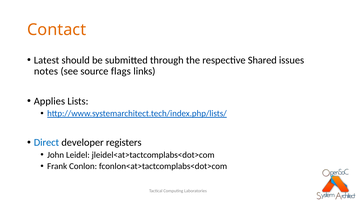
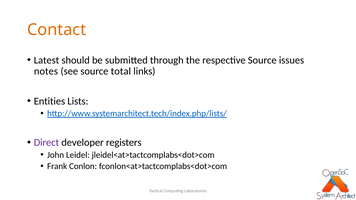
respective Shared: Shared -> Source
flags: flags -> total
Applies: Applies -> Entities
Direct colour: blue -> purple
